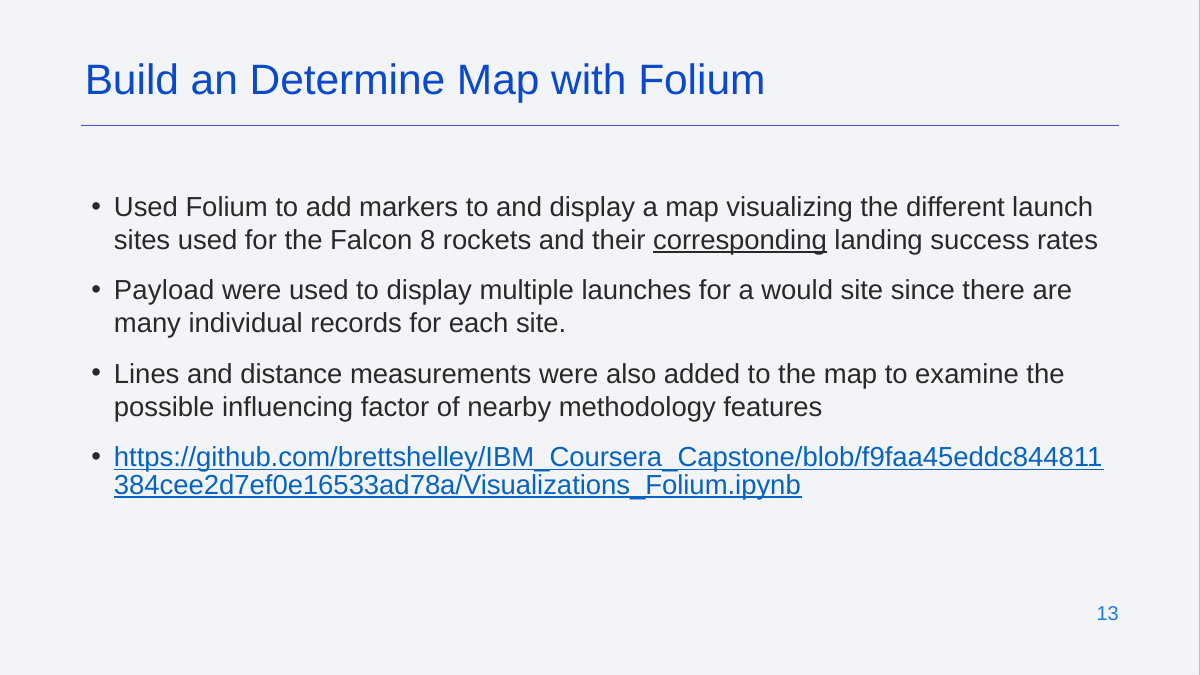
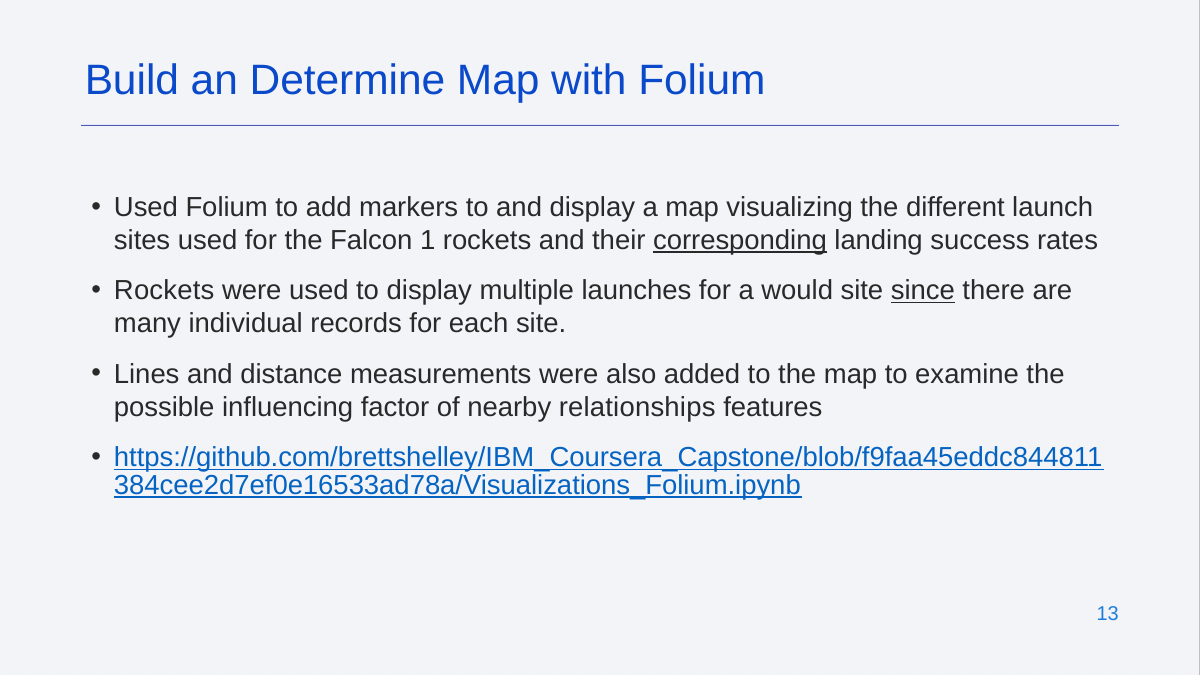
8: 8 -> 1
Payload at (164, 291): Payload -> Rockets
since underline: none -> present
methodology: methodology -> relationships
